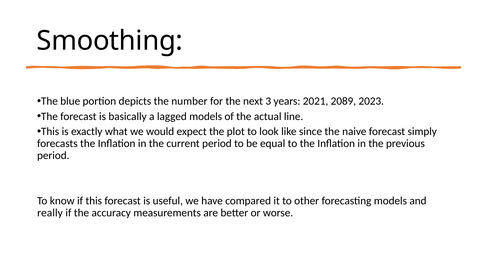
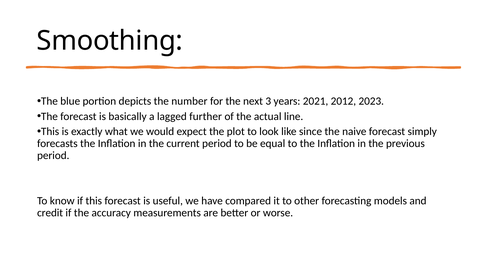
2089: 2089 -> 2012
lagged models: models -> further
really: really -> credit
